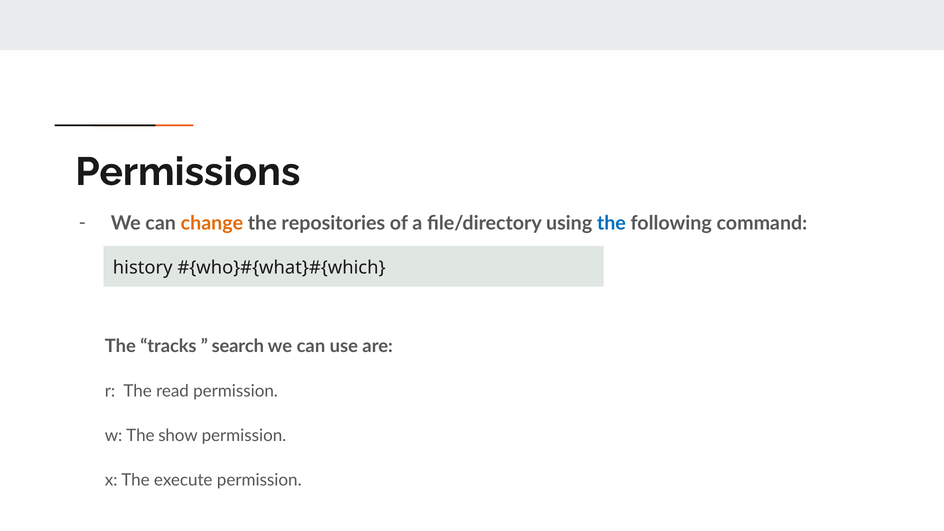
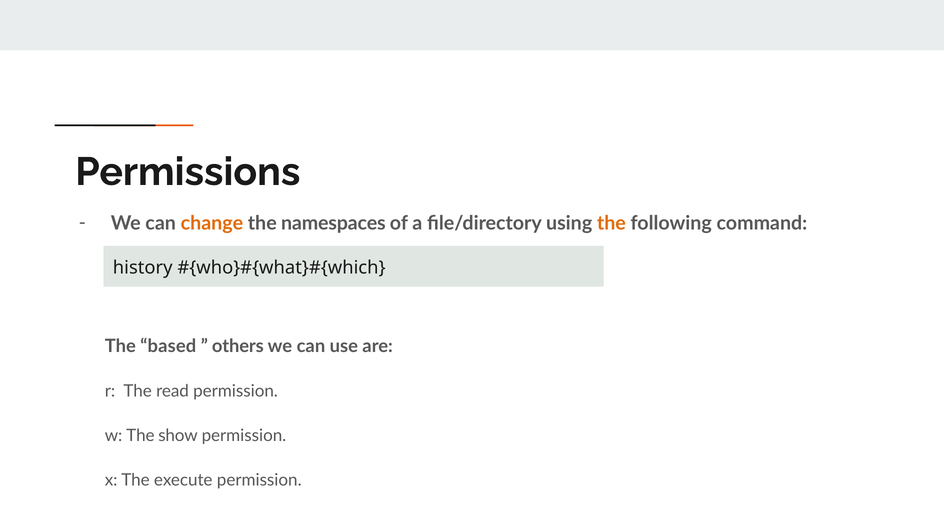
repositories: repositories -> namespaces
the at (611, 223) colour: blue -> orange
tracks: tracks -> based
search: search -> others
